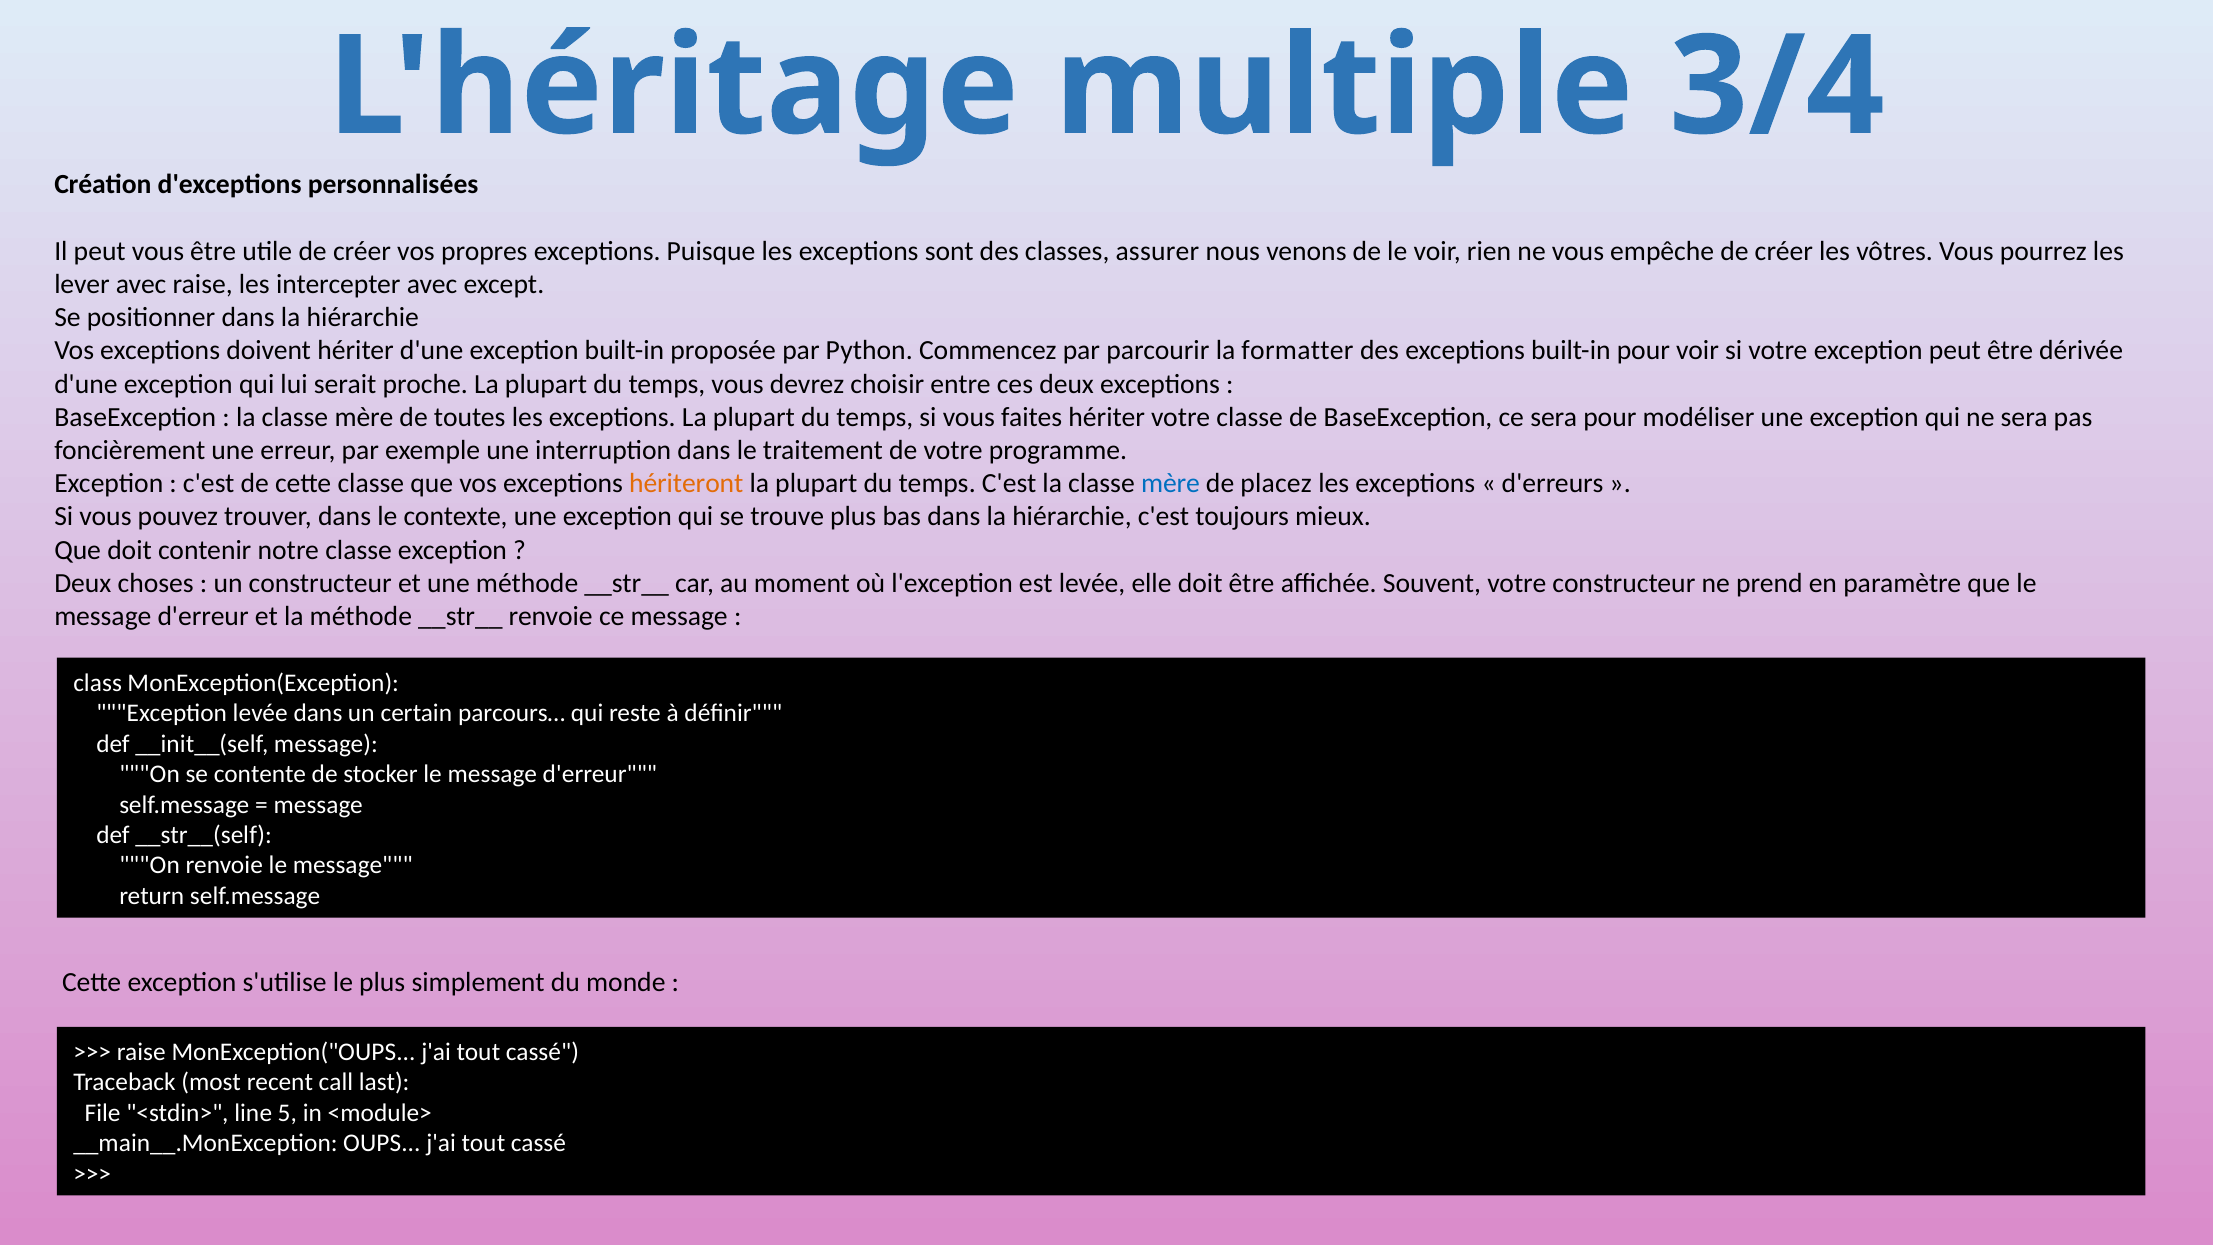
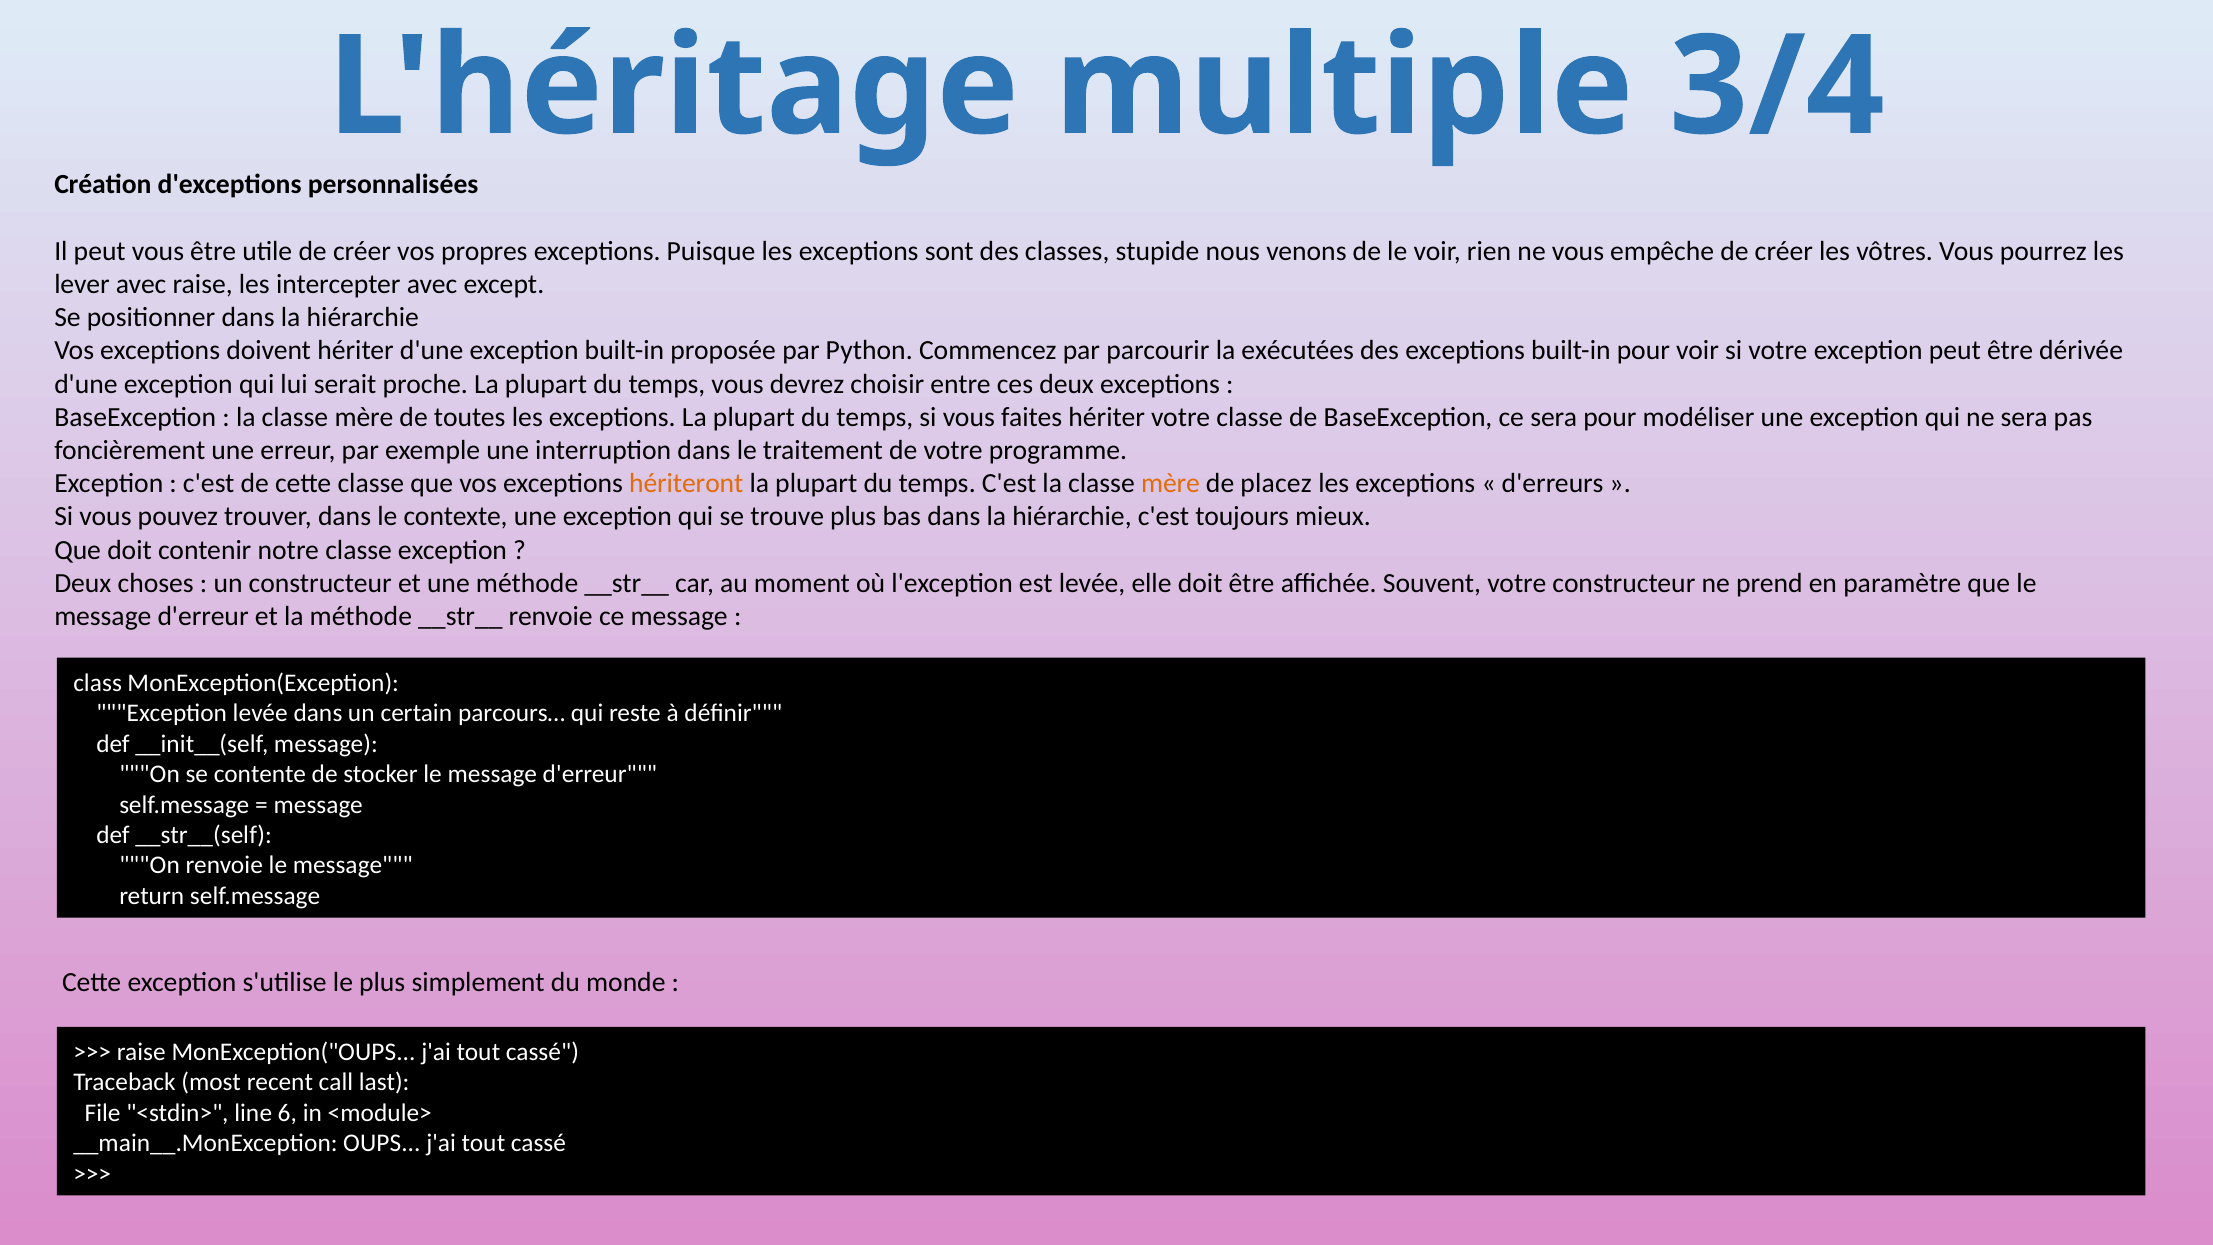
assurer: assurer -> stupide
formatter: formatter -> exécutées
mère at (1170, 484) colour: blue -> orange
5: 5 -> 6
